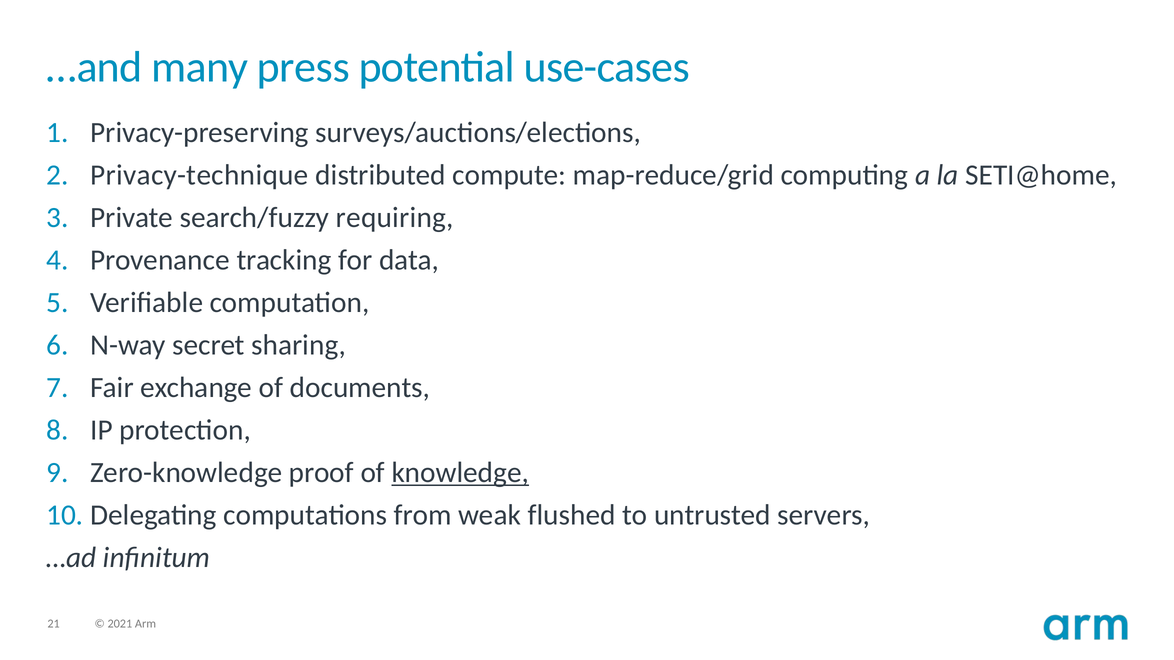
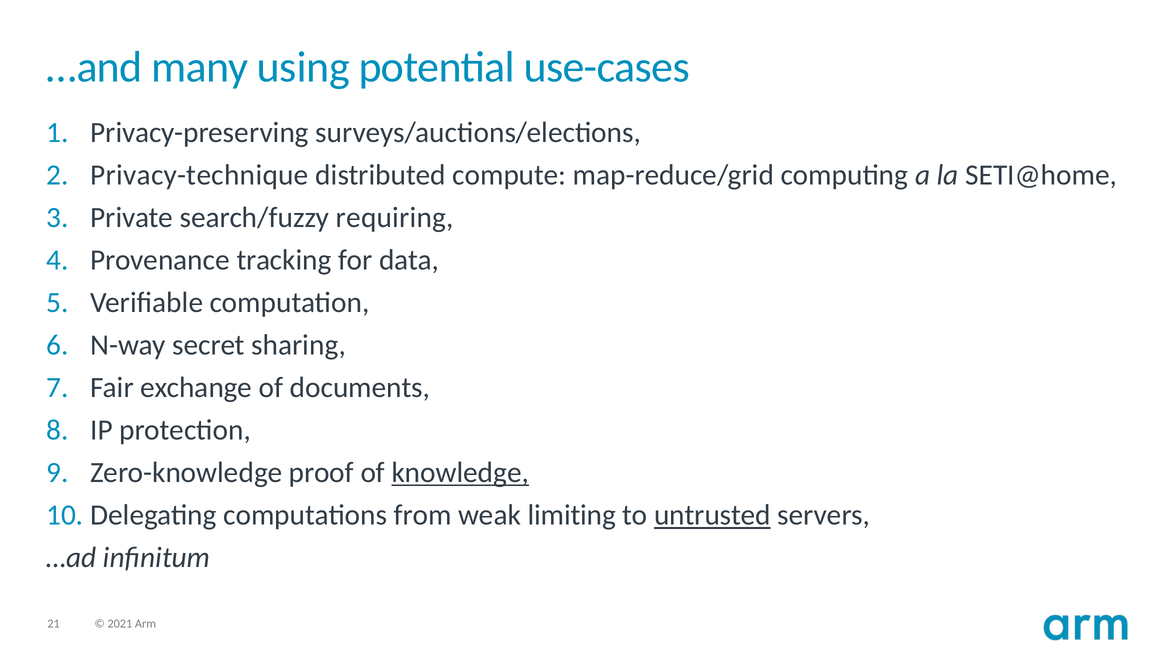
press: press -> using
flushed: flushed -> limiting
untrusted underline: none -> present
